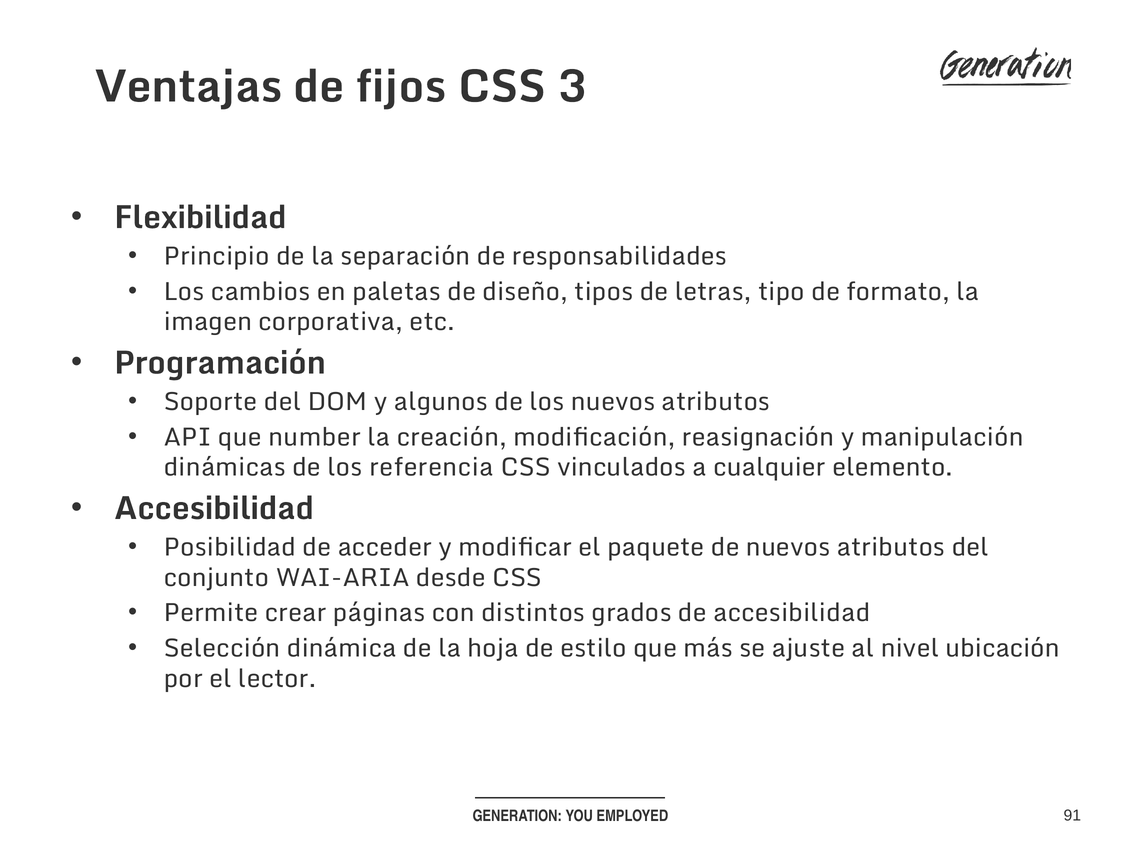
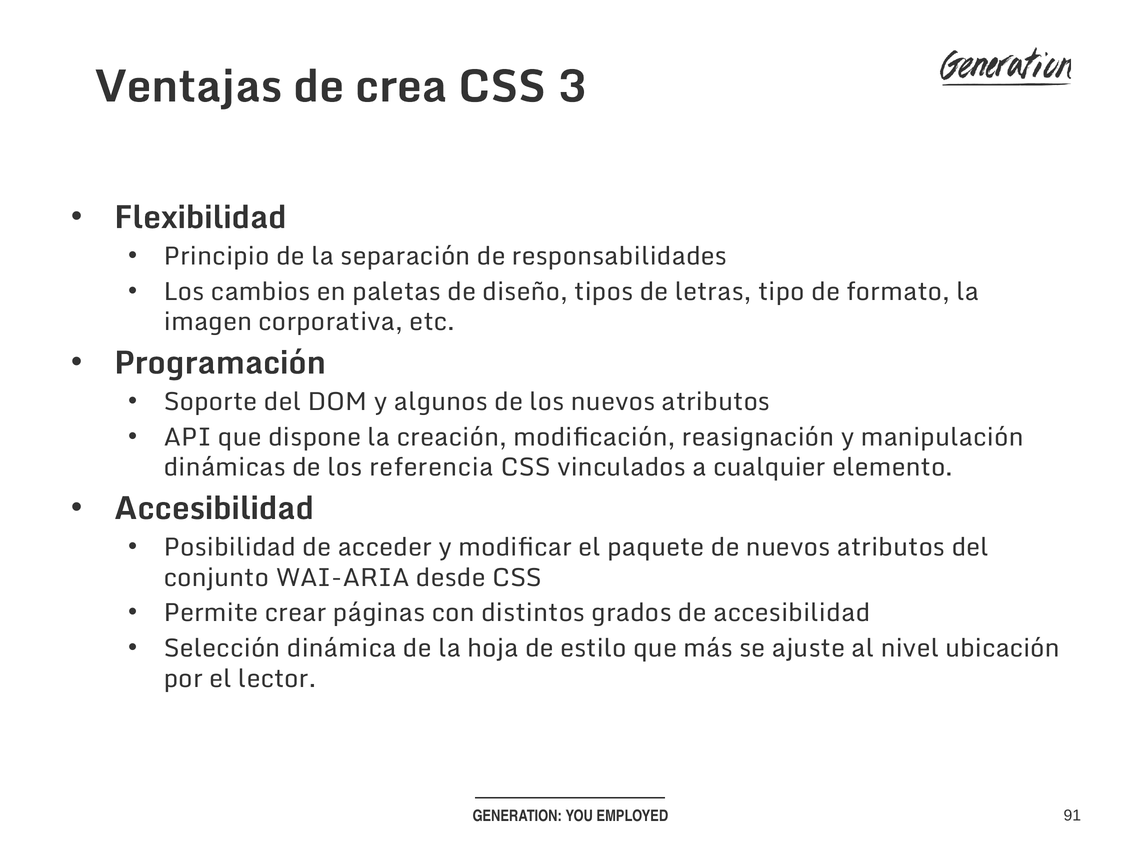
fijos: fijos -> crea
number: number -> dispone
